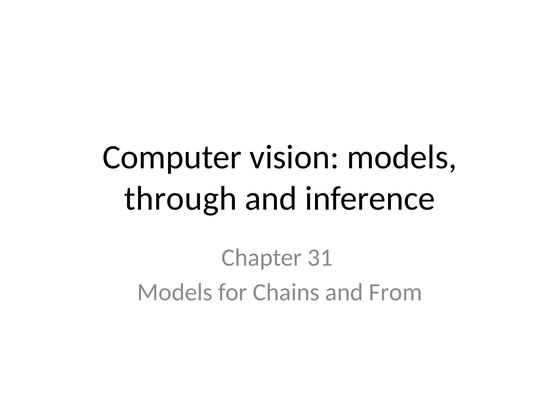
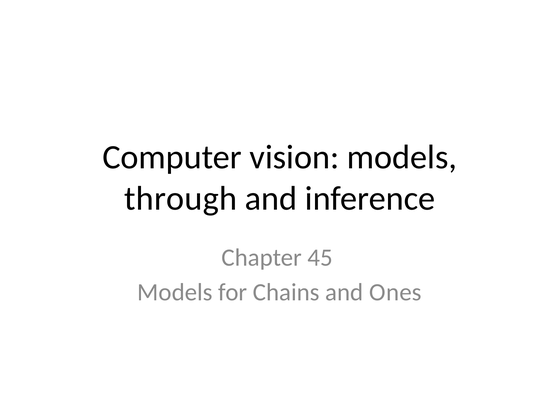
31: 31 -> 45
From: From -> Ones
